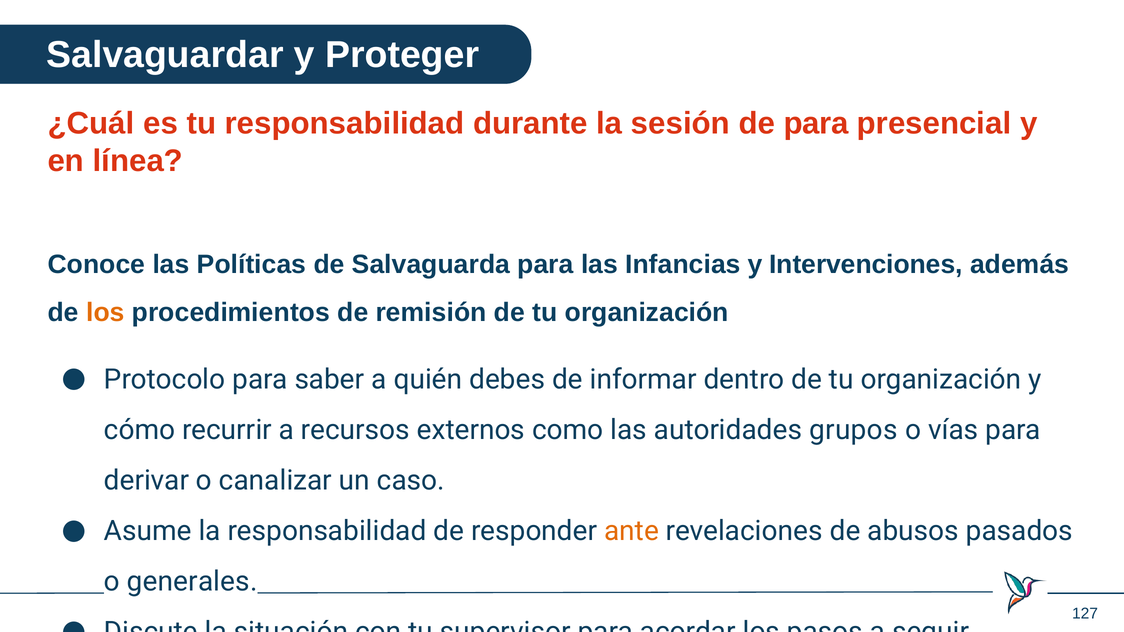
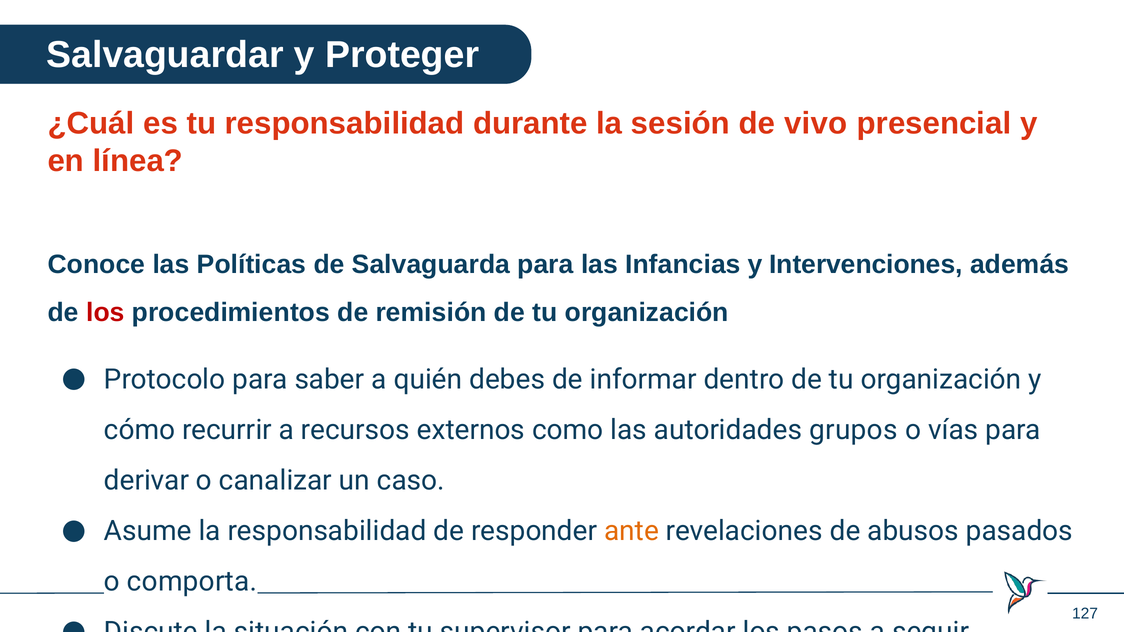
de para: para -> vivo
los at (105, 313) colour: orange -> red
generales: generales -> comporta
